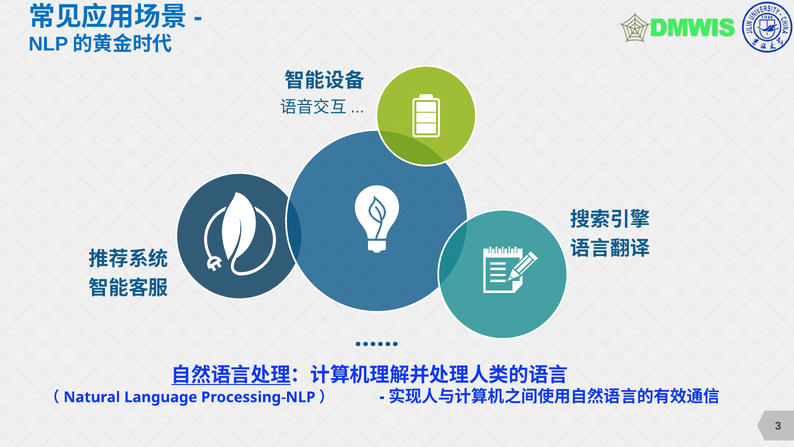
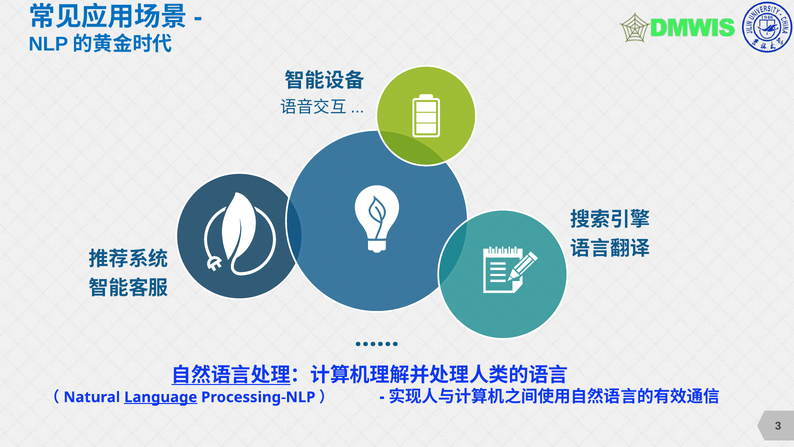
Language underline: none -> present
